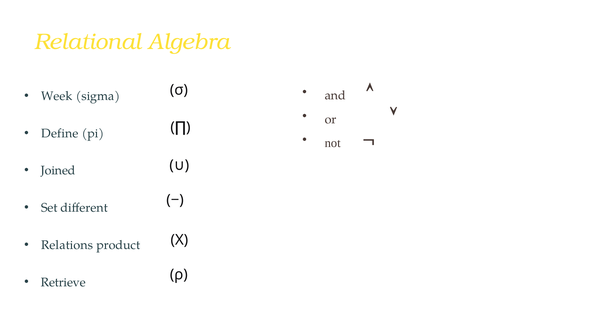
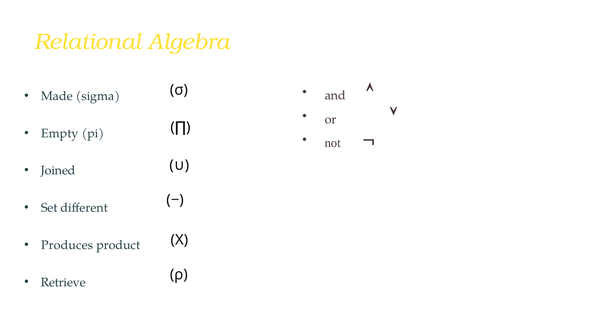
Week: Week -> Made
Define: Define -> Empty
Relations: Relations -> Produces
